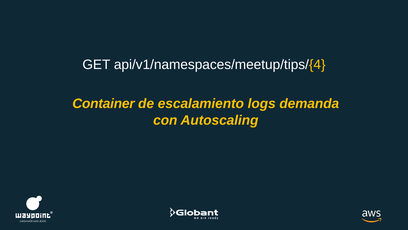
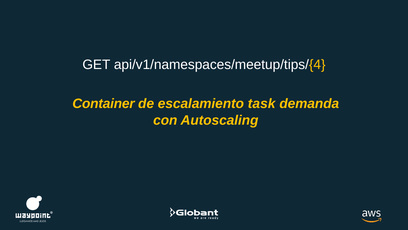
logs: logs -> task
